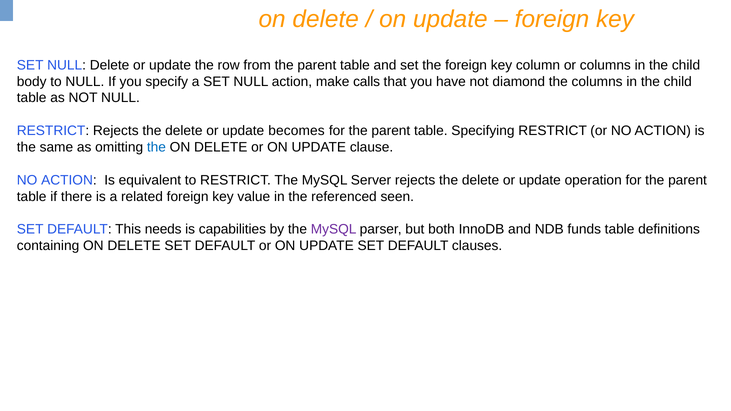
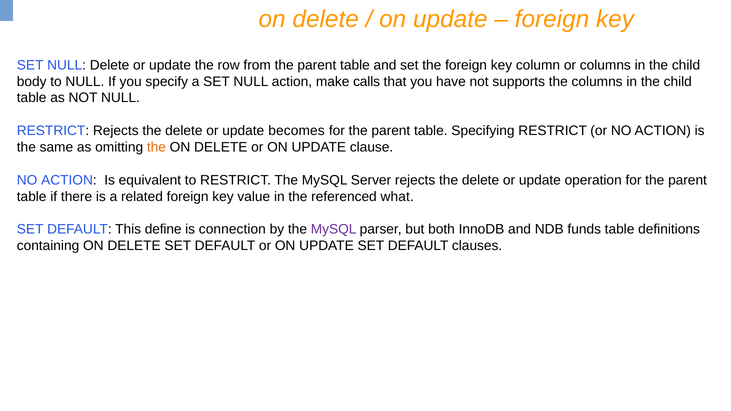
diamond: diamond -> supports
the at (156, 147) colour: blue -> orange
seen: seen -> what
needs: needs -> define
capabilities: capabilities -> connection
